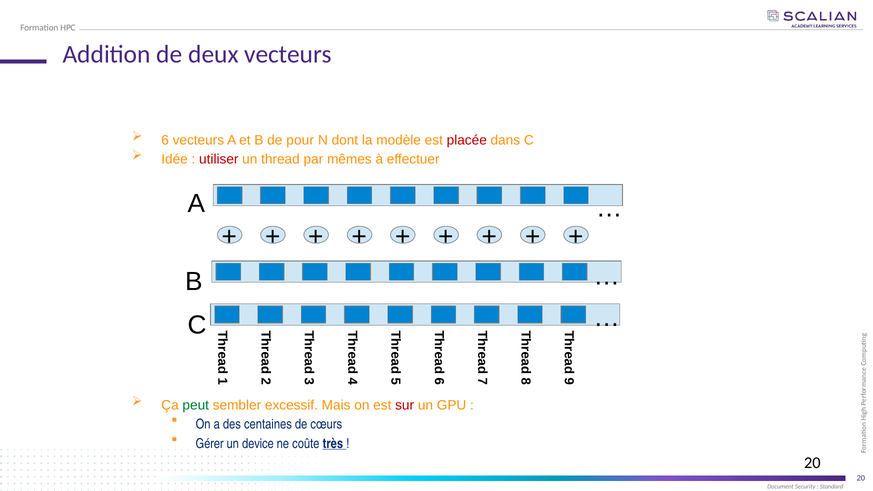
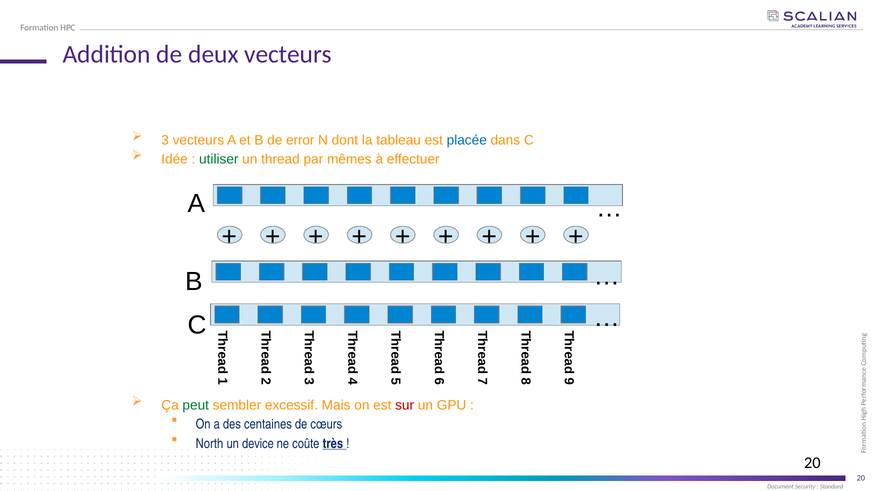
6 at (165, 140): 6 -> 3
pour: pour -> error
modèle: modèle -> tableau
placée colour: red -> blue
utiliser colour: red -> green
Gérer: Gérer -> North
